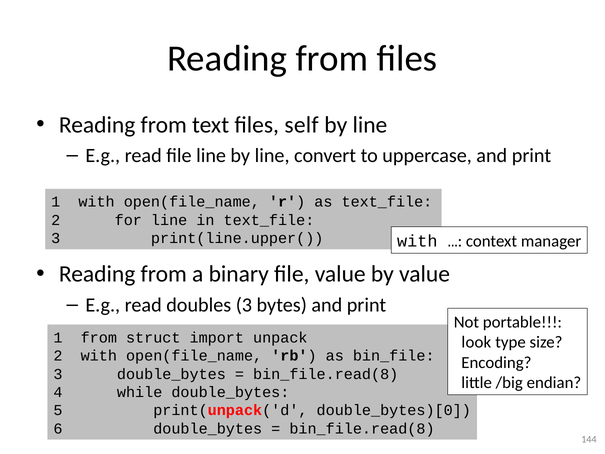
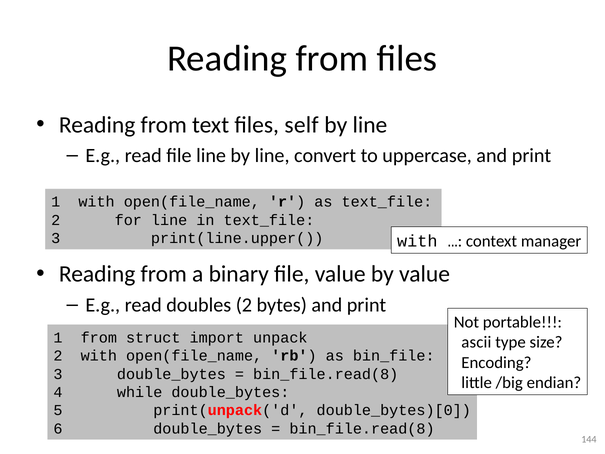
doubles 3: 3 -> 2
look: look -> ascii
